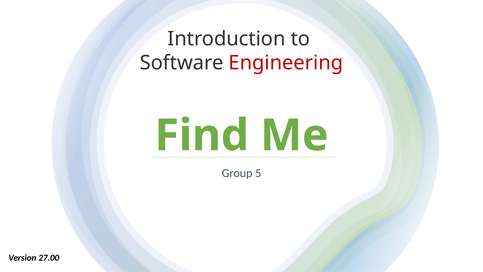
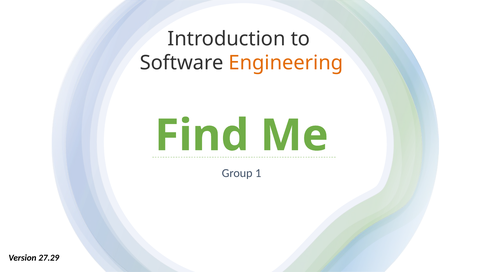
Engineering colour: red -> orange
Group 5: 5 -> 1
27.00: 27.00 -> 27.29
